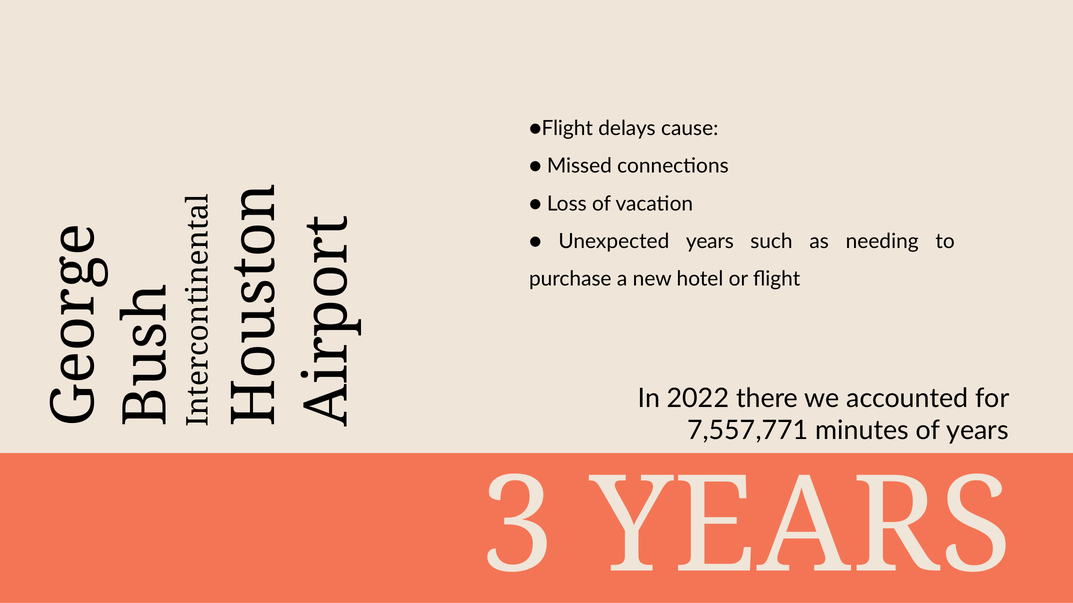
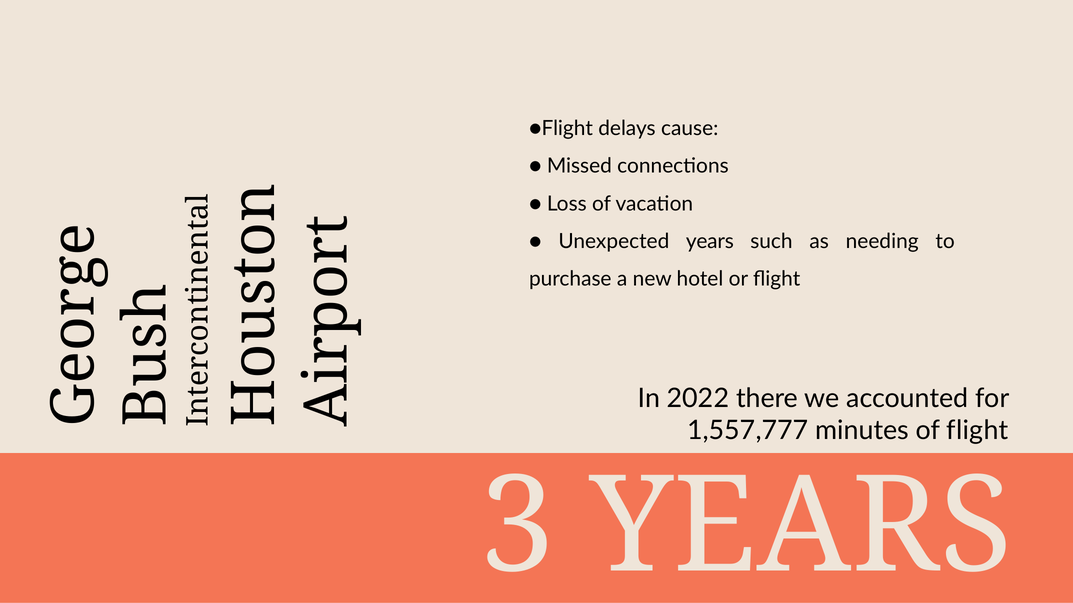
7,557,771: 7,557,771 -> 1,557,777
of years: years -> flight
